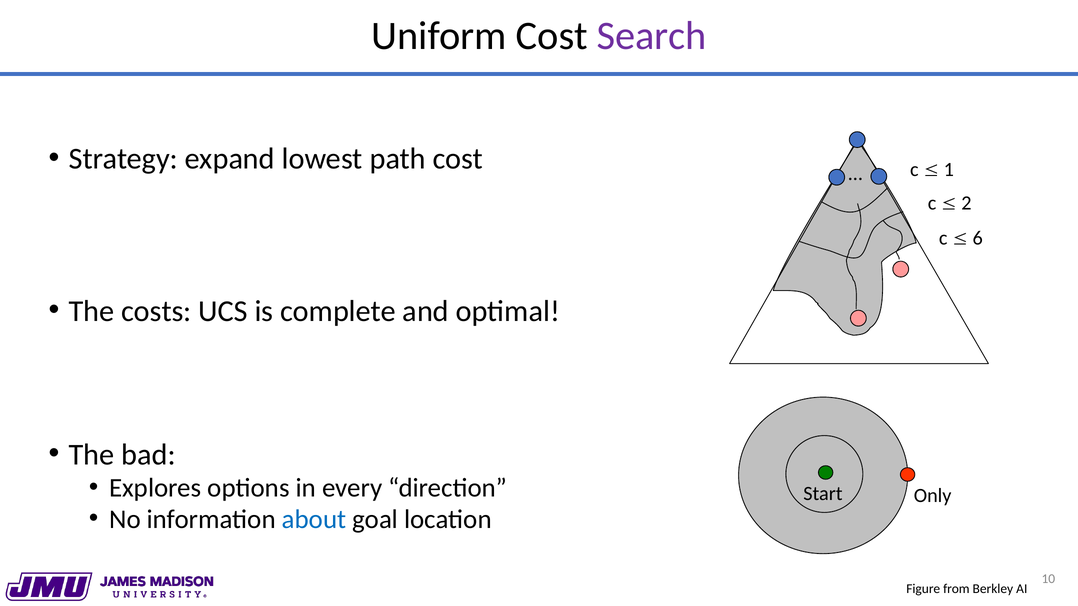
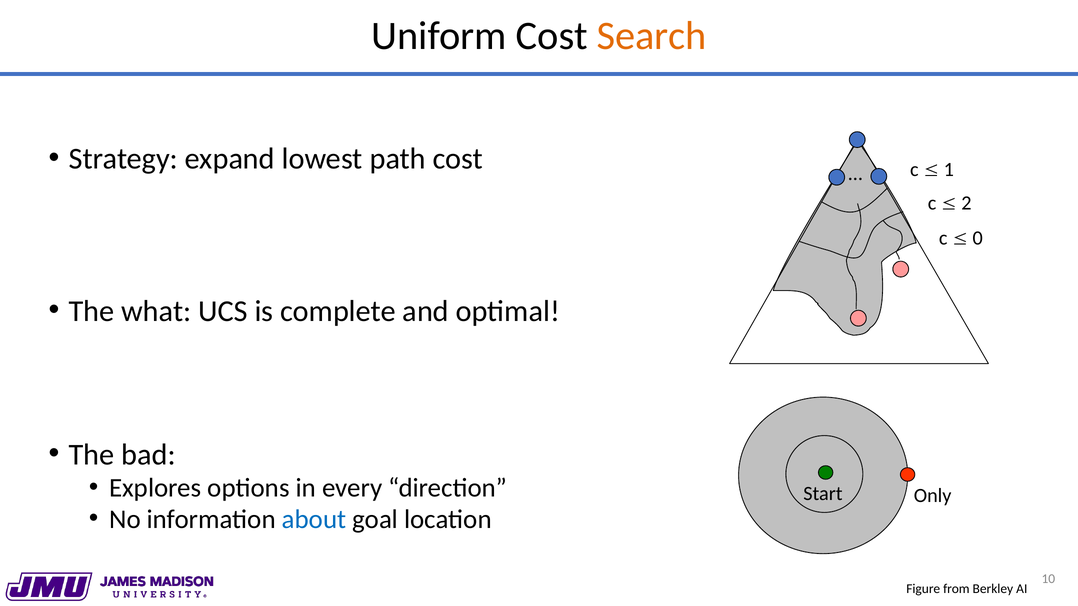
Search colour: purple -> orange
6: 6 -> 0
costs: costs -> what
